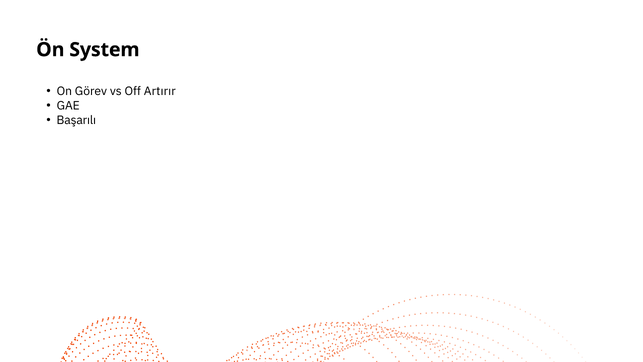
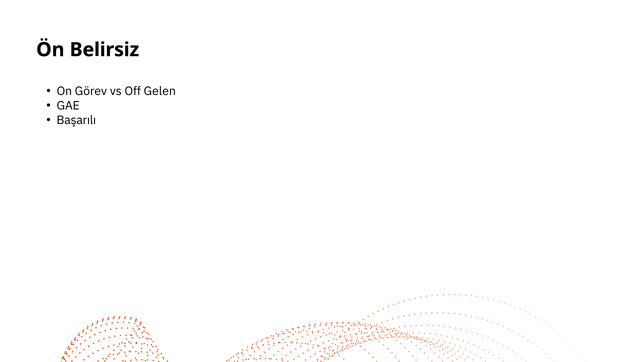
System: System -> Belirsiz
Artırır: Artırır -> Gelen
